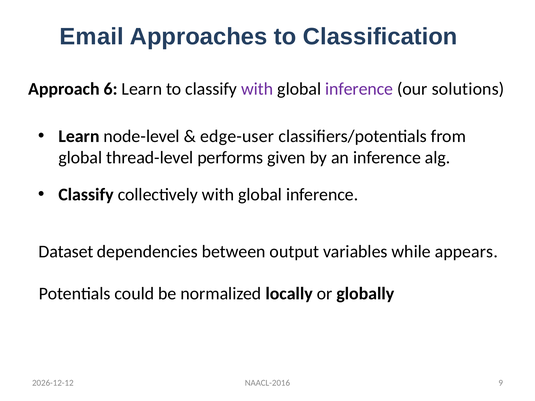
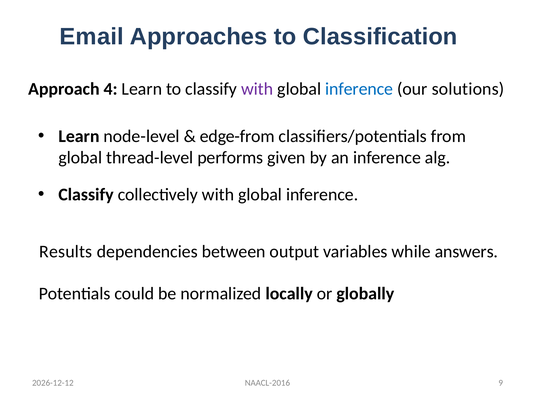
6: 6 -> 4
inference at (359, 89) colour: purple -> blue
edge-user: edge-user -> edge-from
Dataset: Dataset -> Results
appears: appears -> answers
